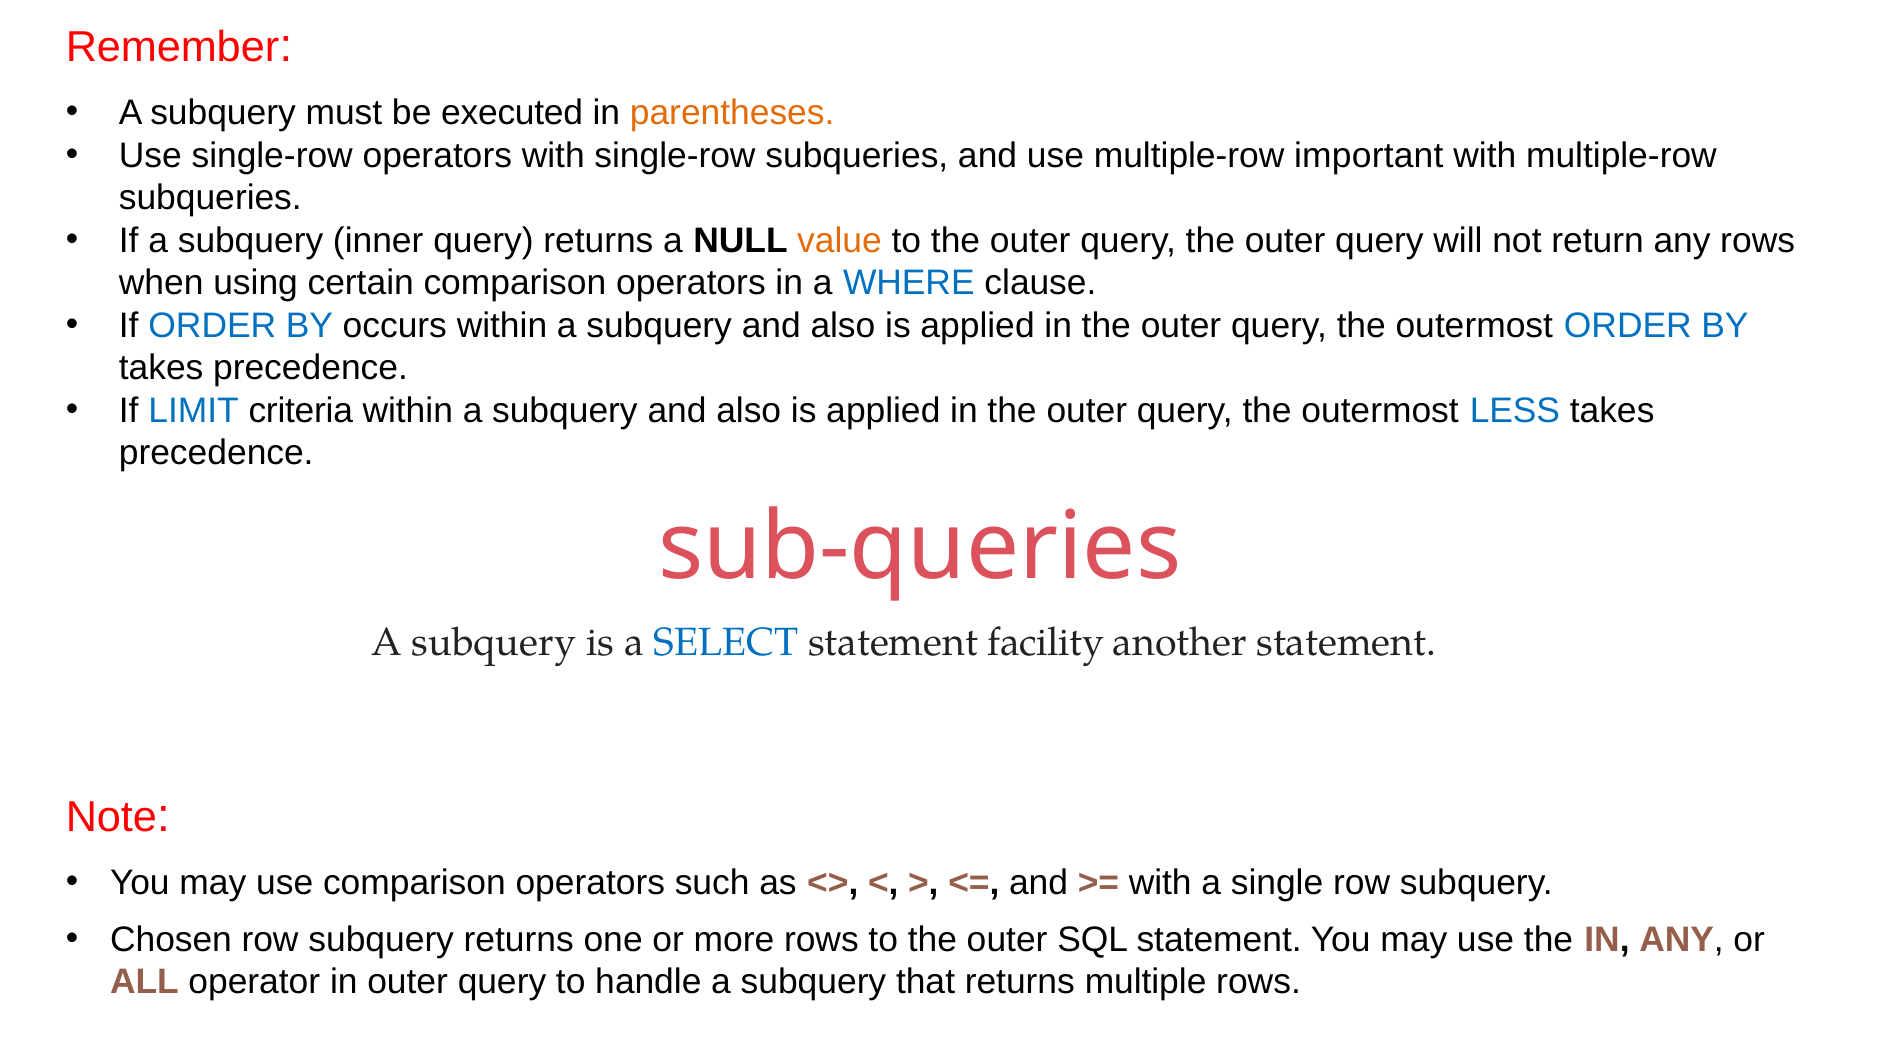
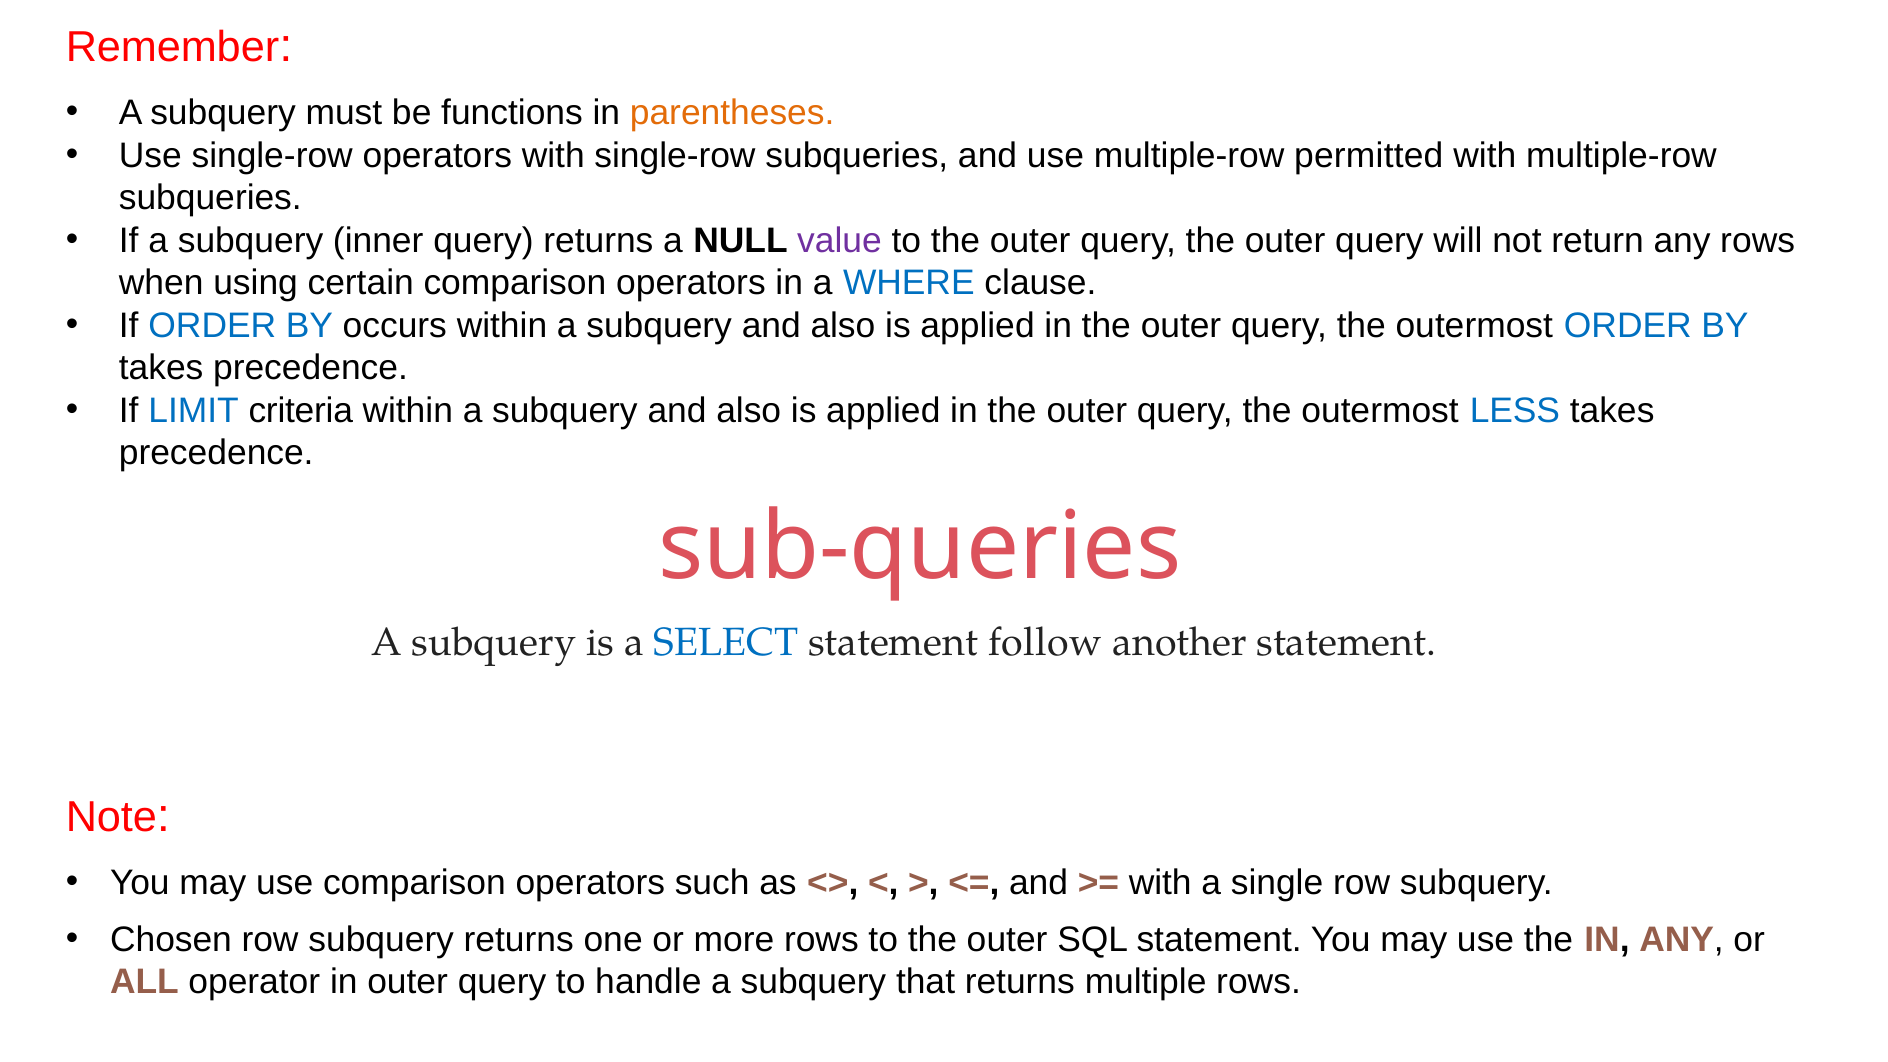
executed: executed -> functions
important: important -> permitted
value colour: orange -> purple
facility: facility -> follow
